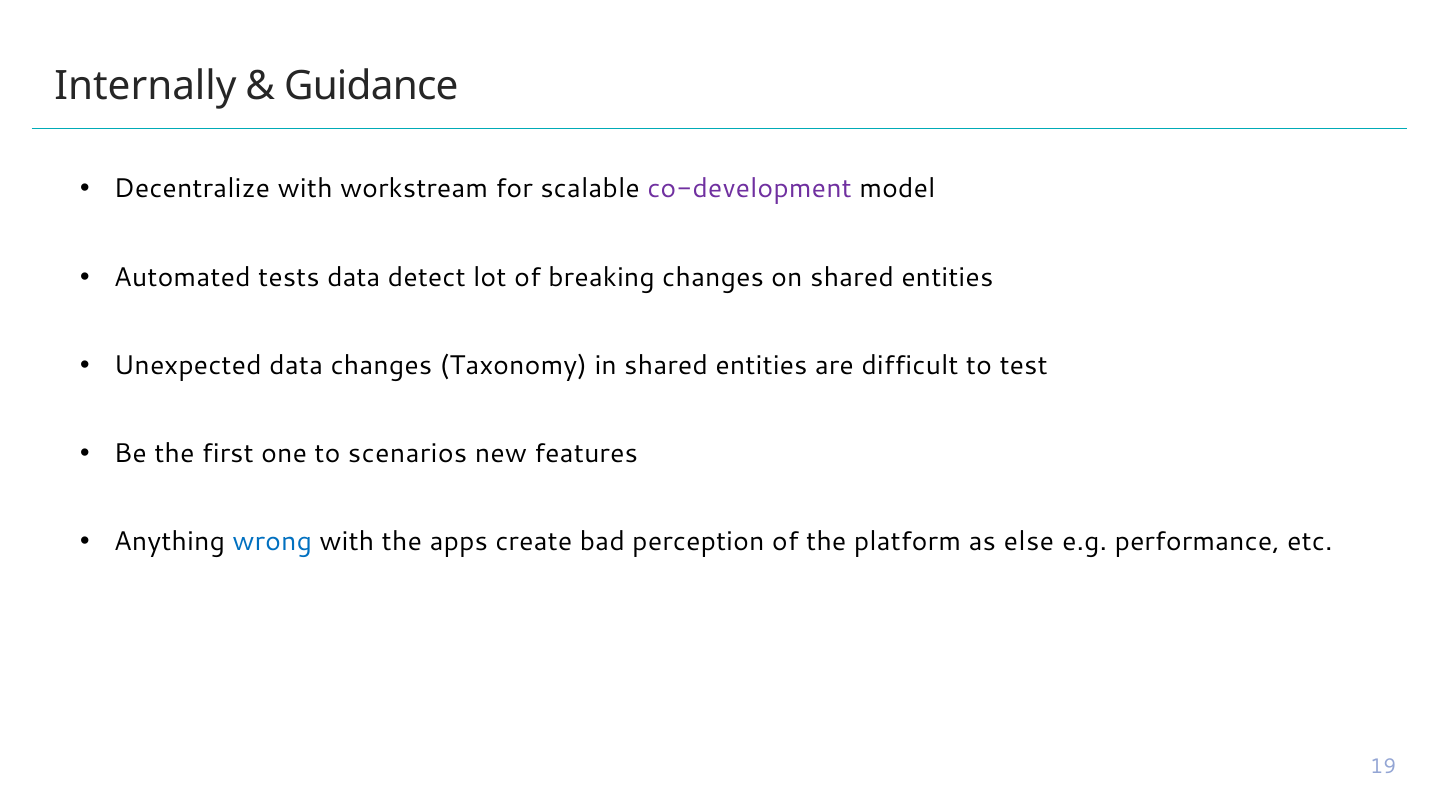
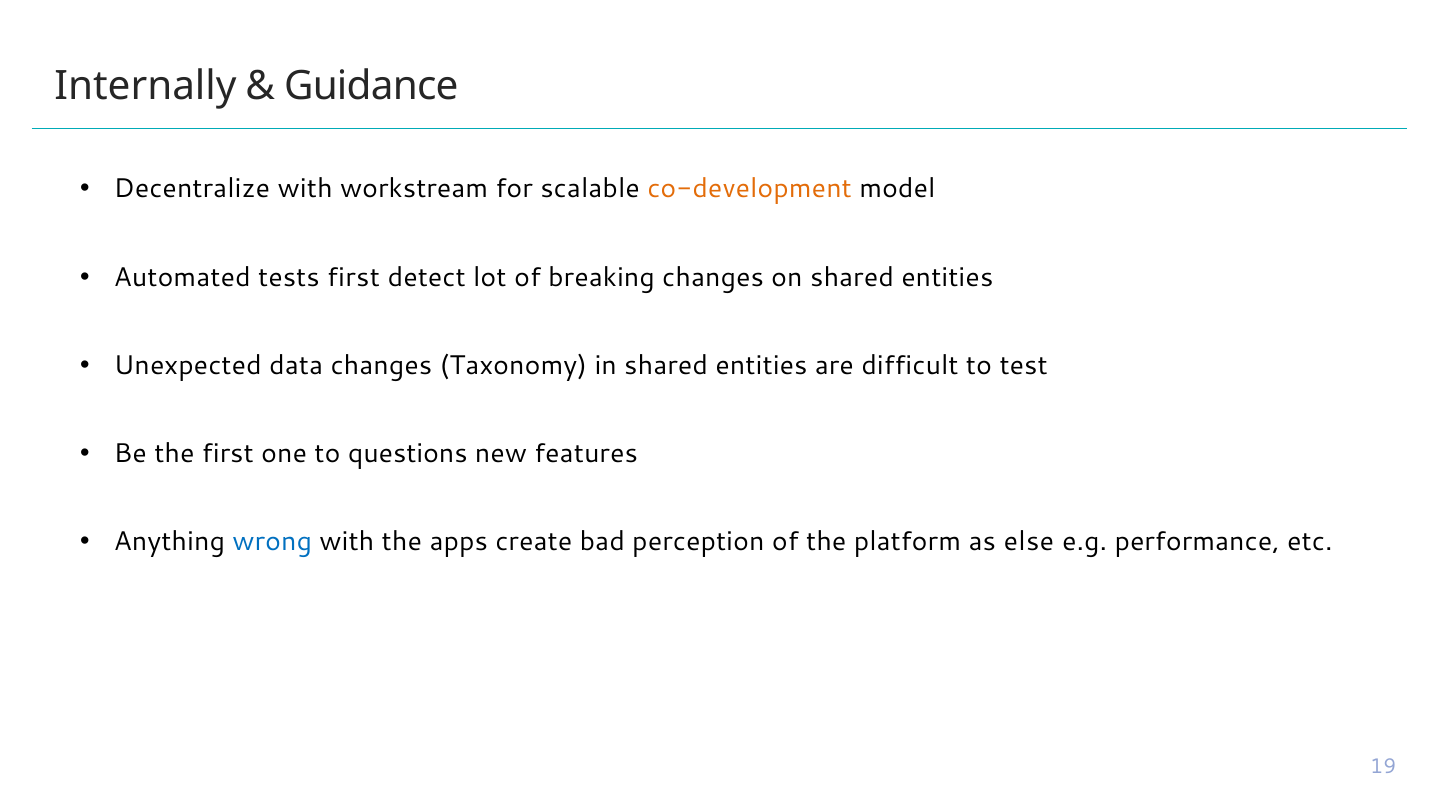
co-development colour: purple -> orange
tests data: data -> first
scenarios: scenarios -> questions
